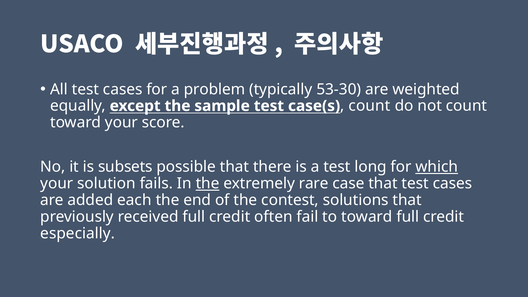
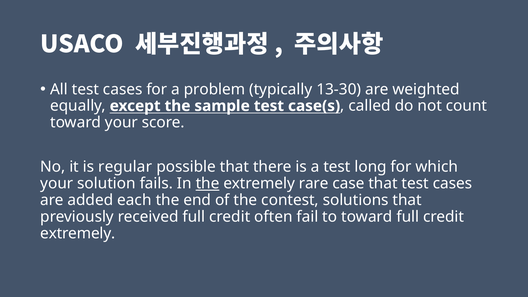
53-30: 53-30 -> 13-30
count at (370, 106): count -> called
subsets: subsets -> regular
which underline: present -> none
especially at (78, 233): especially -> extremely
